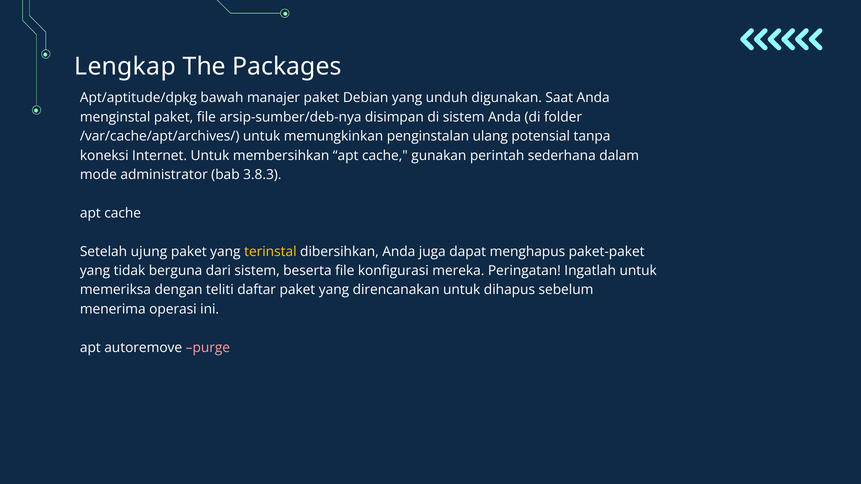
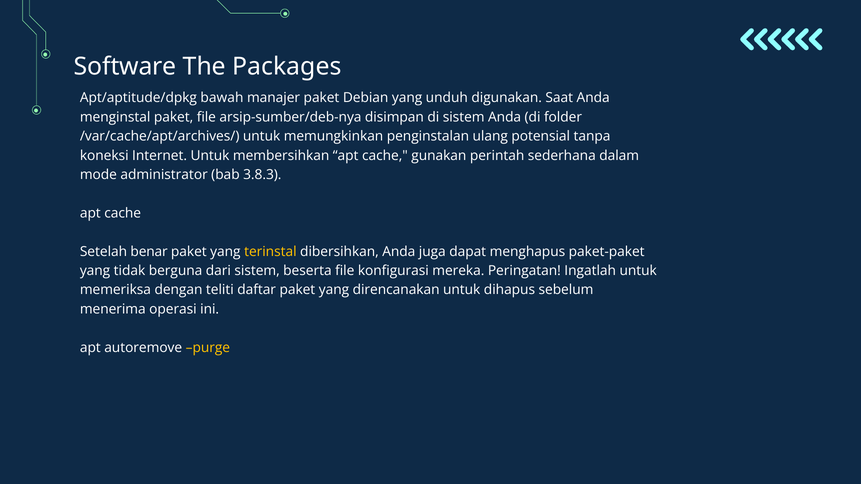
Lengkap: Lengkap -> Software
ujung: ujung -> benar
purge colour: pink -> yellow
